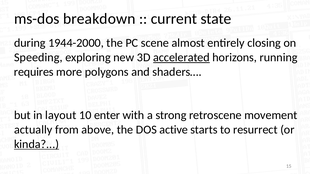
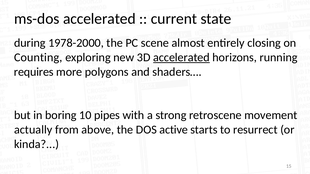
ms-dos breakdown: breakdown -> accelerated
1944-2000: 1944-2000 -> 1978-2000
Speeding: Speeding -> Counting
layout: layout -> boring
enter: enter -> pipes
kinda underline: present -> none
